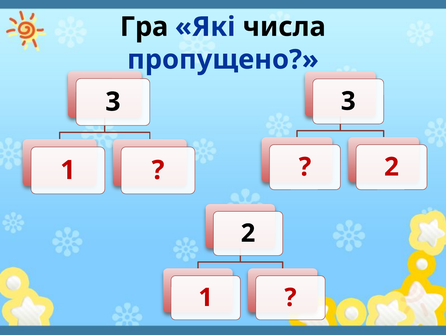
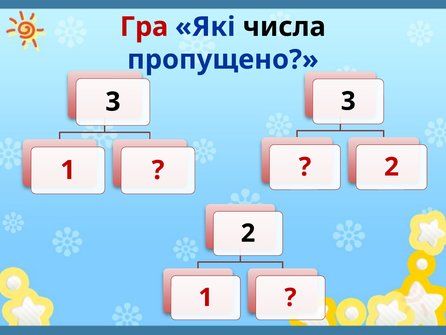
Гра colour: black -> red
